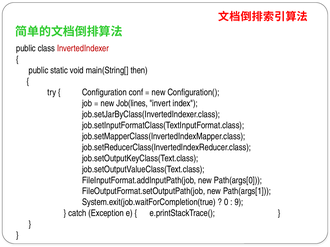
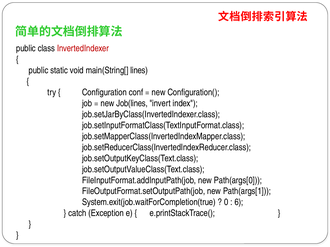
then: then -> lines
9: 9 -> 6
